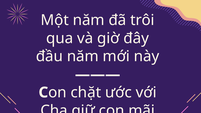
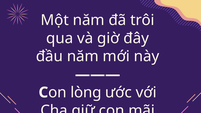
chặt: chặt -> lòng
